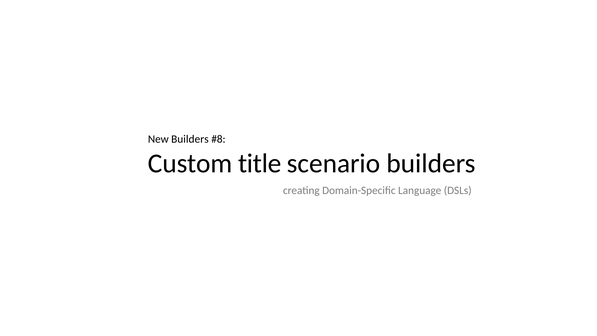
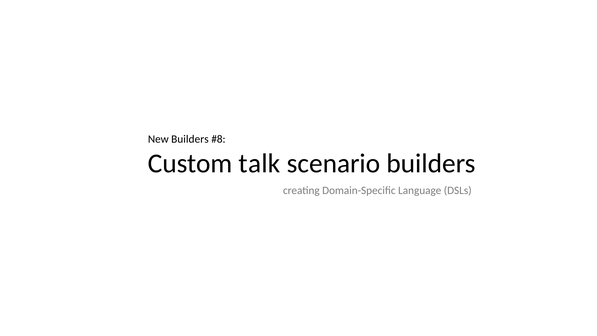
title: title -> talk
